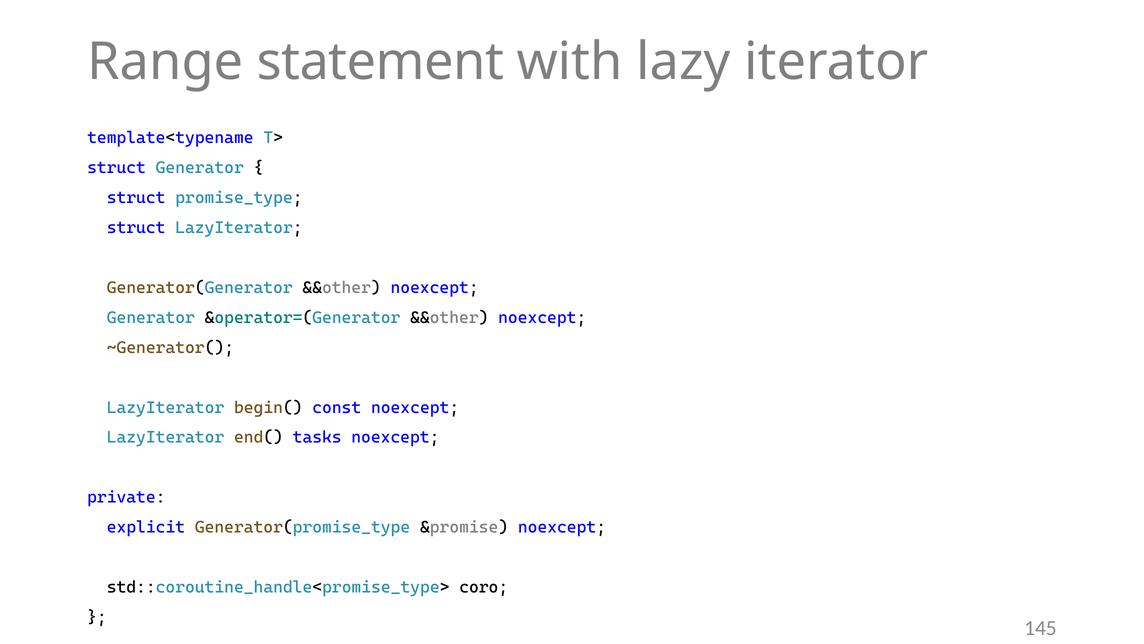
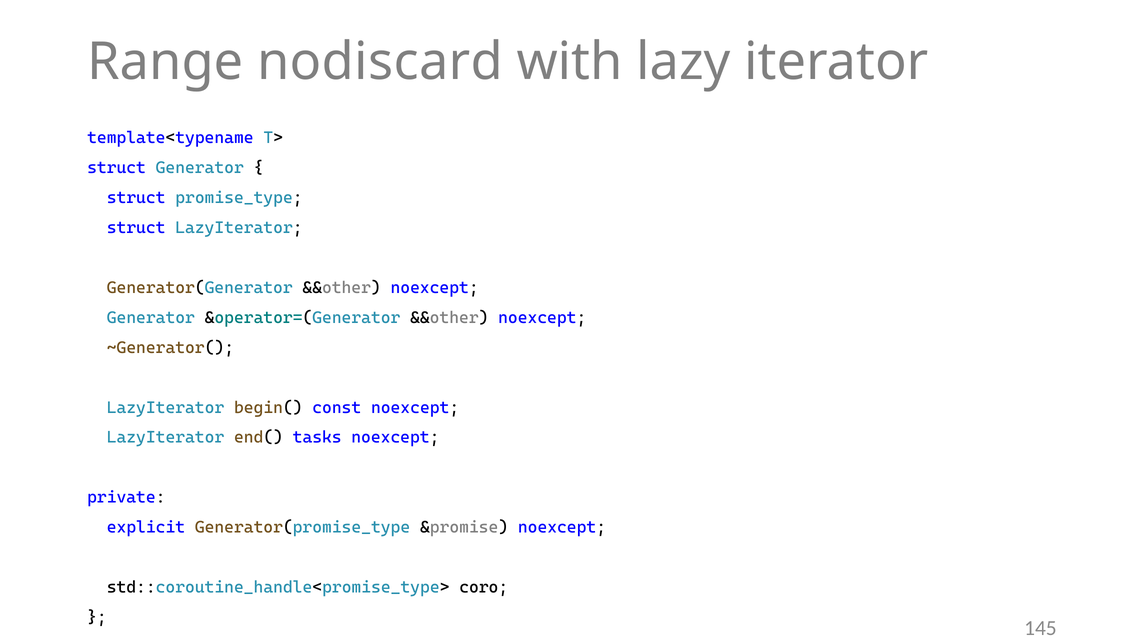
statement: statement -> nodiscard
